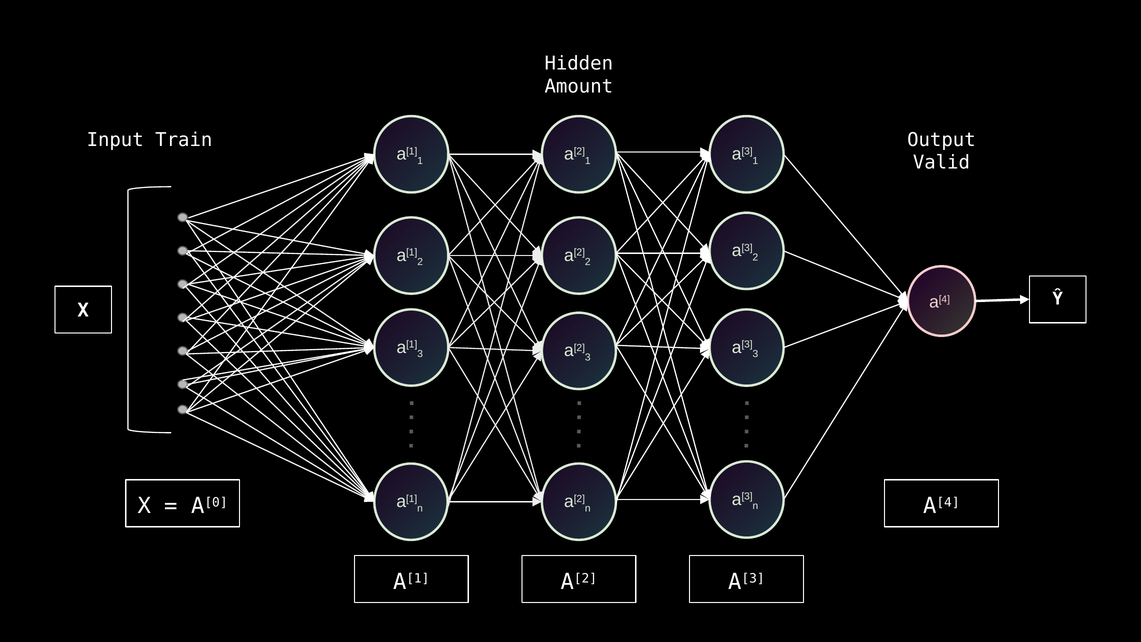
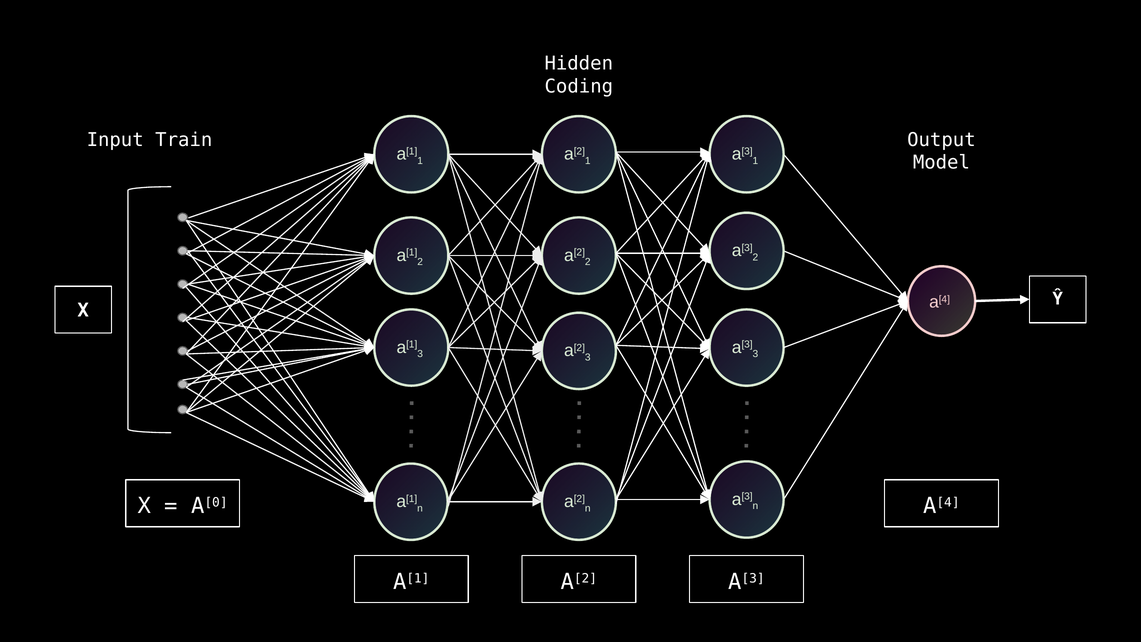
Amount: Amount -> Coding
Valid: Valid -> Model
